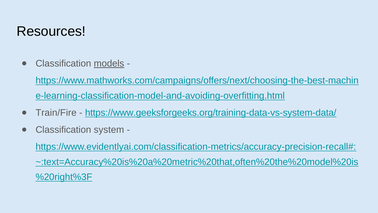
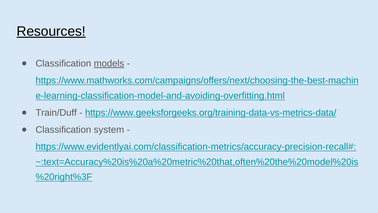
Resources underline: none -> present
Train/Fire: Train/Fire -> Train/Duff
https://www.geeksforgeeks.org/training-data-vs-system-data/: https://www.geeksforgeeks.org/training-data-vs-system-data/ -> https://www.geeksforgeeks.org/training-data-vs-metrics-data/
